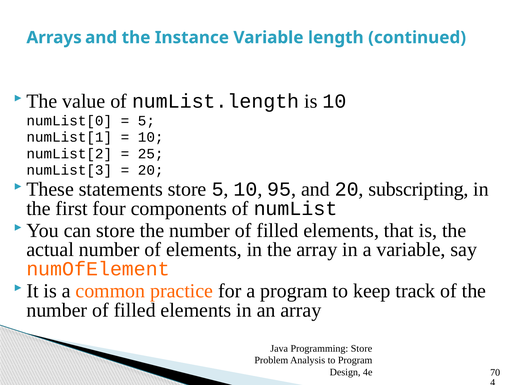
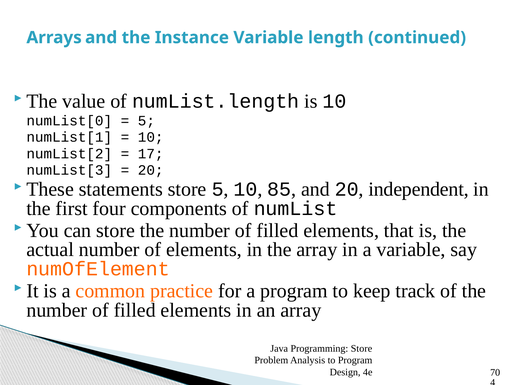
25: 25 -> 17
95: 95 -> 85
subscripting: subscripting -> independent
